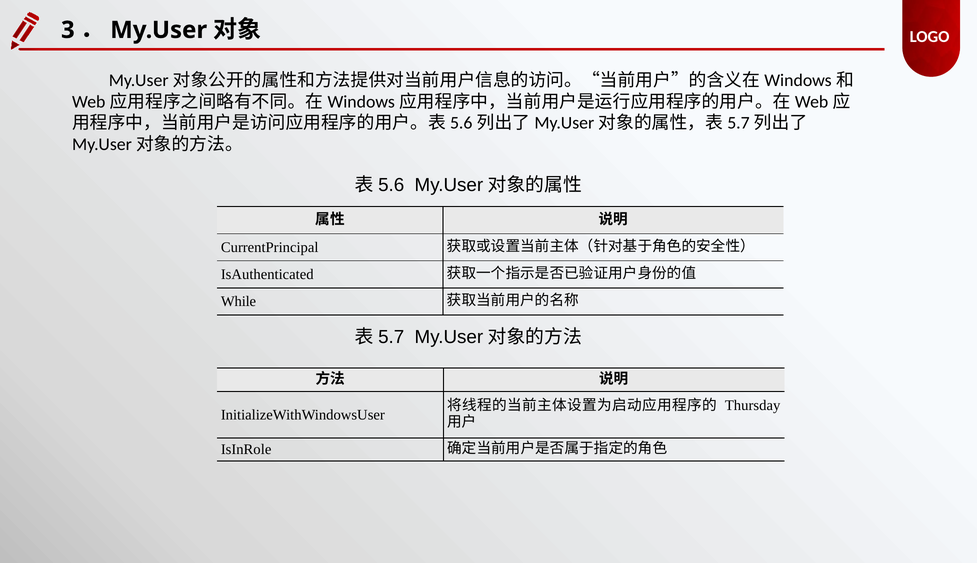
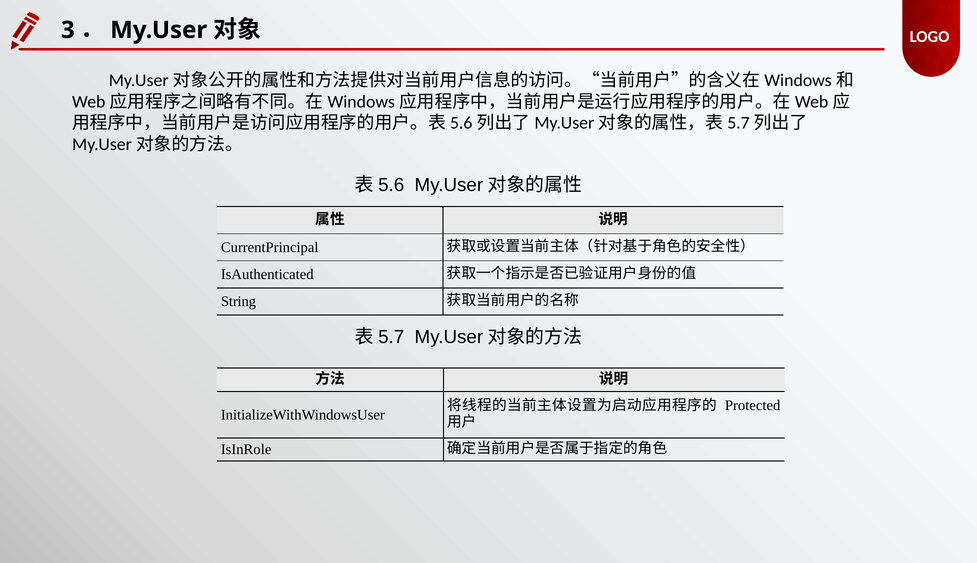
While: While -> String
Thursday: Thursday -> Protected
